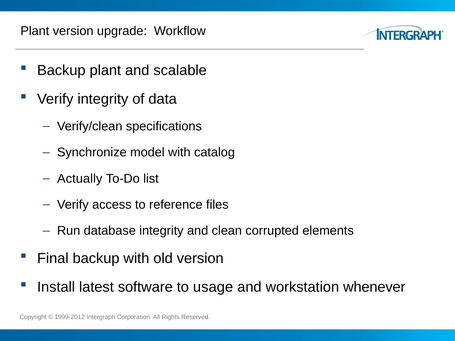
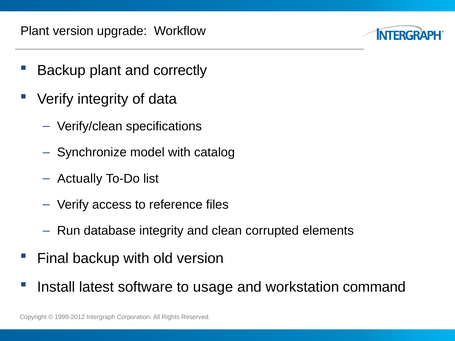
scalable: scalable -> correctly
whenever: whenever -> command
